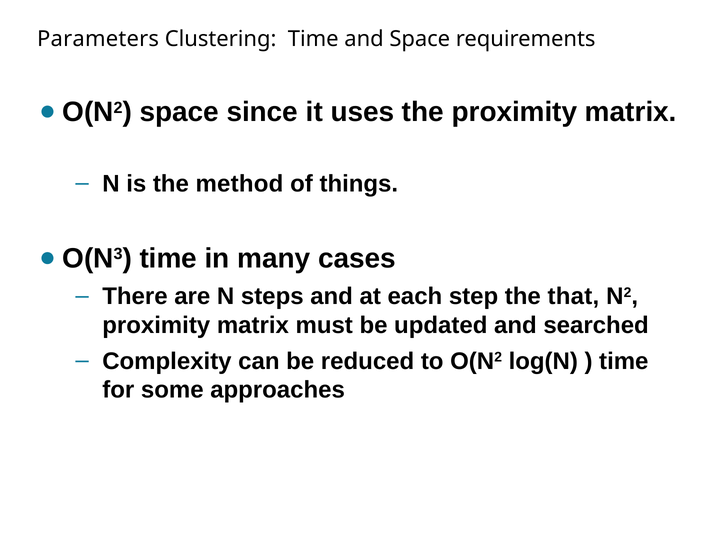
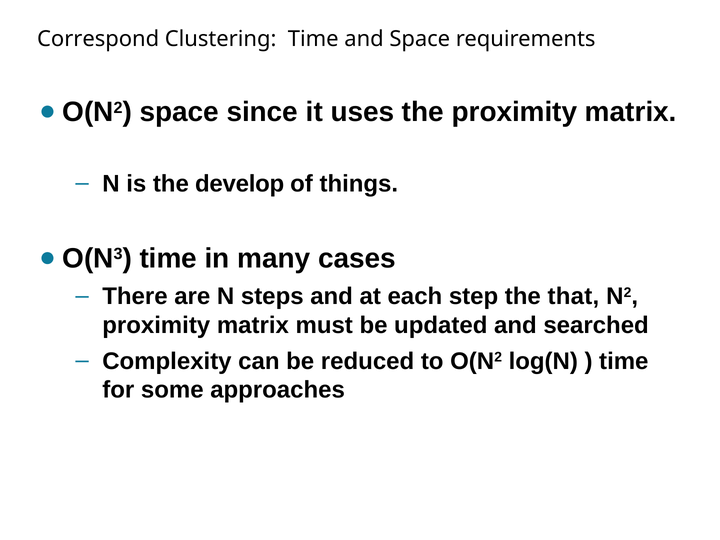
Parameters: Parameters -> Correspond
method: method -> develop
